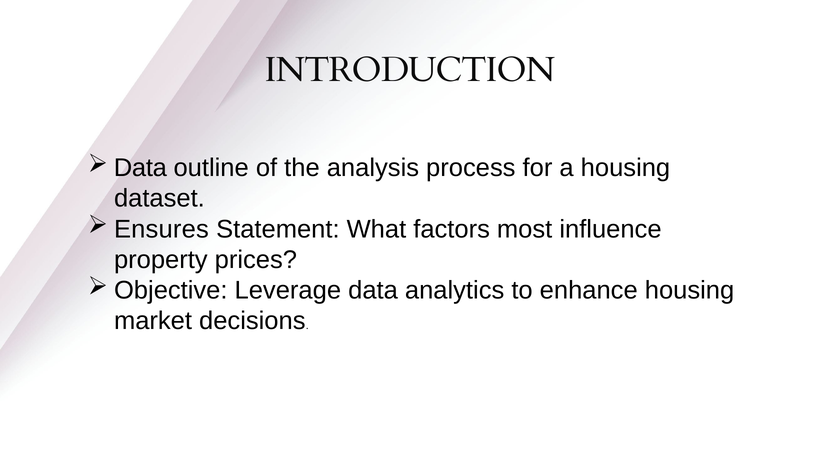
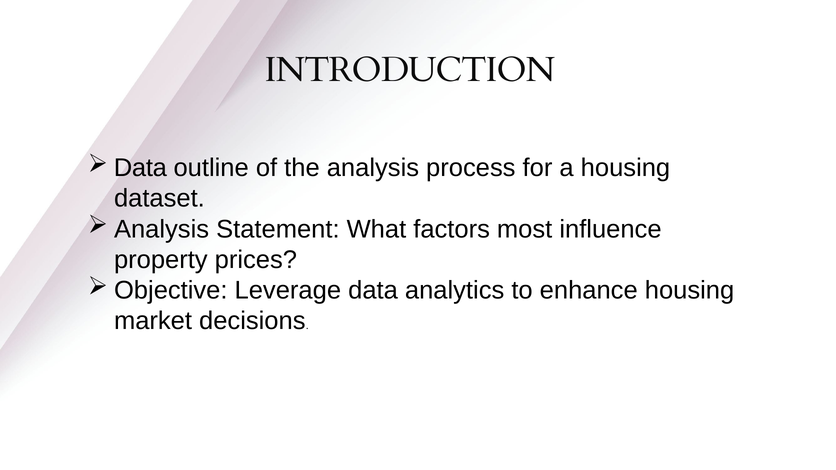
Ensures at (161, 229): Ensures -> Analysis
